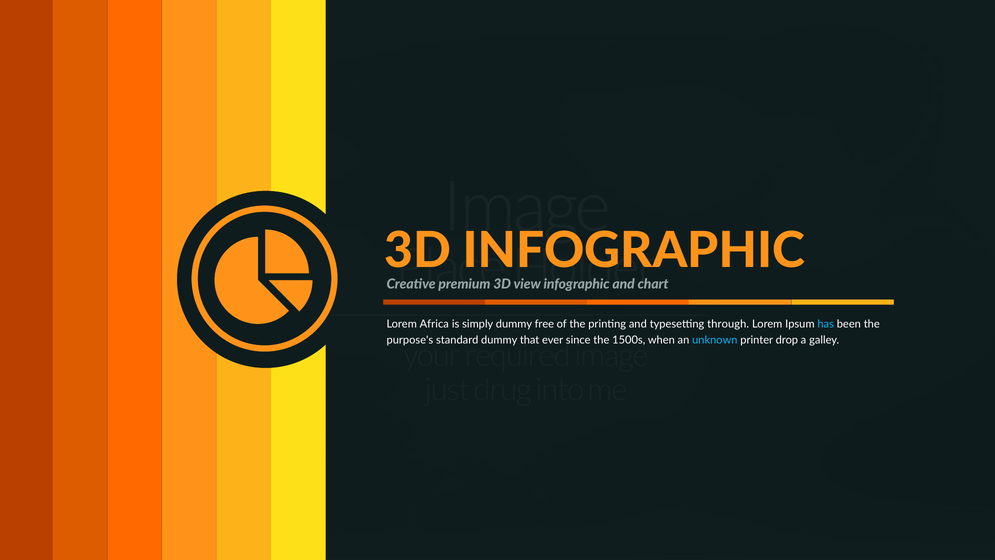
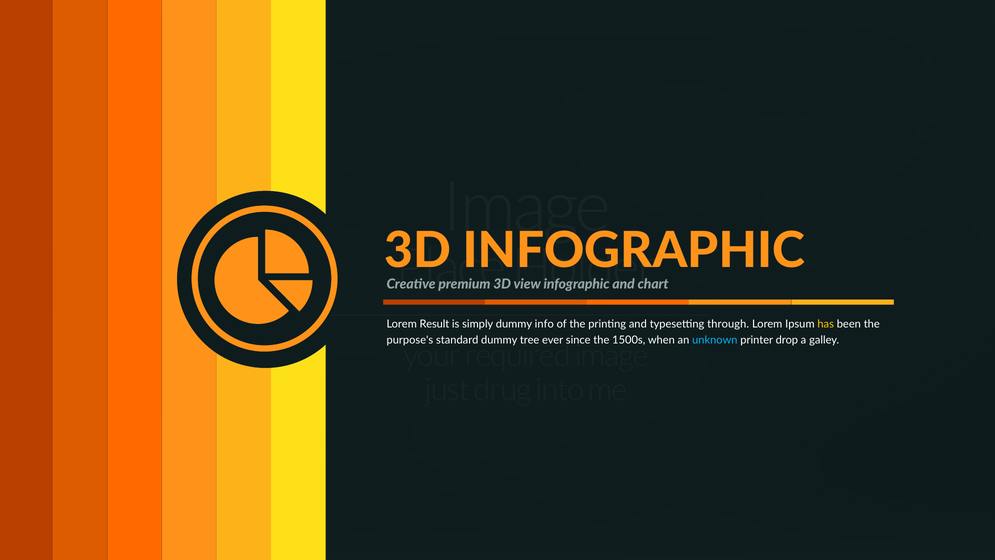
Africa: Africa -> Result
free: free -> info
has colour: light blue -> yellow
that: that -> tree
